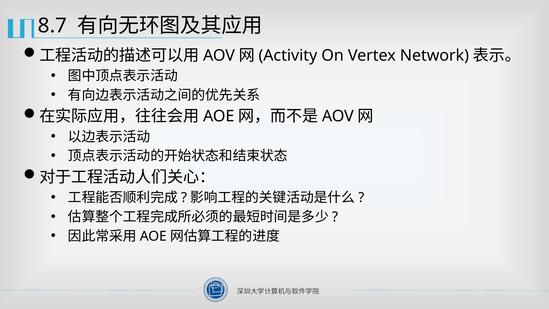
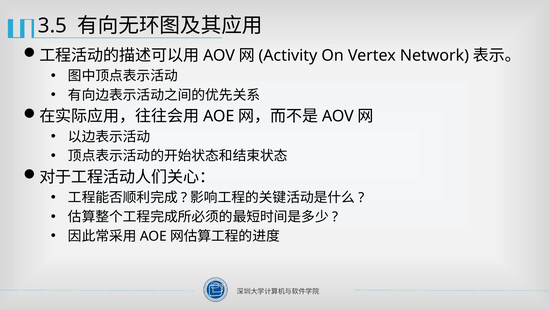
8.7: 8.7 -> 3.5
